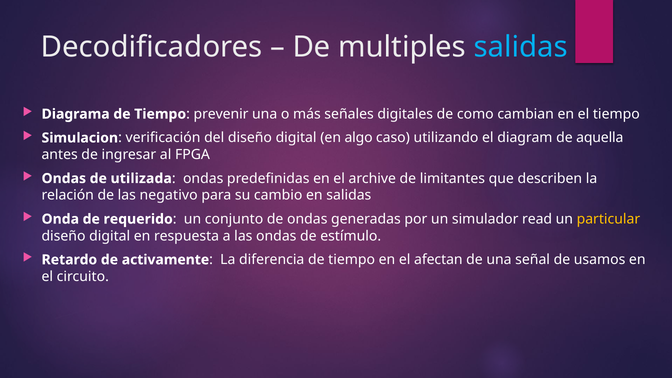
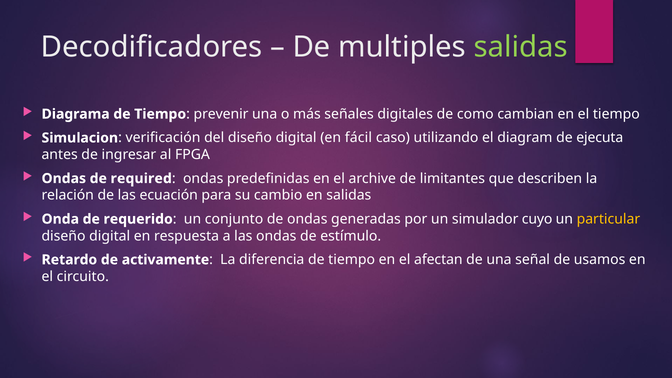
salidas at (521, 47) colour: light blue -> light green
algo: algo -> fácil
aquella: aquella -> ejecuta
utilizada: utilizada -> required
negativo: negativo -> ecuación
read: read -> cuyo
